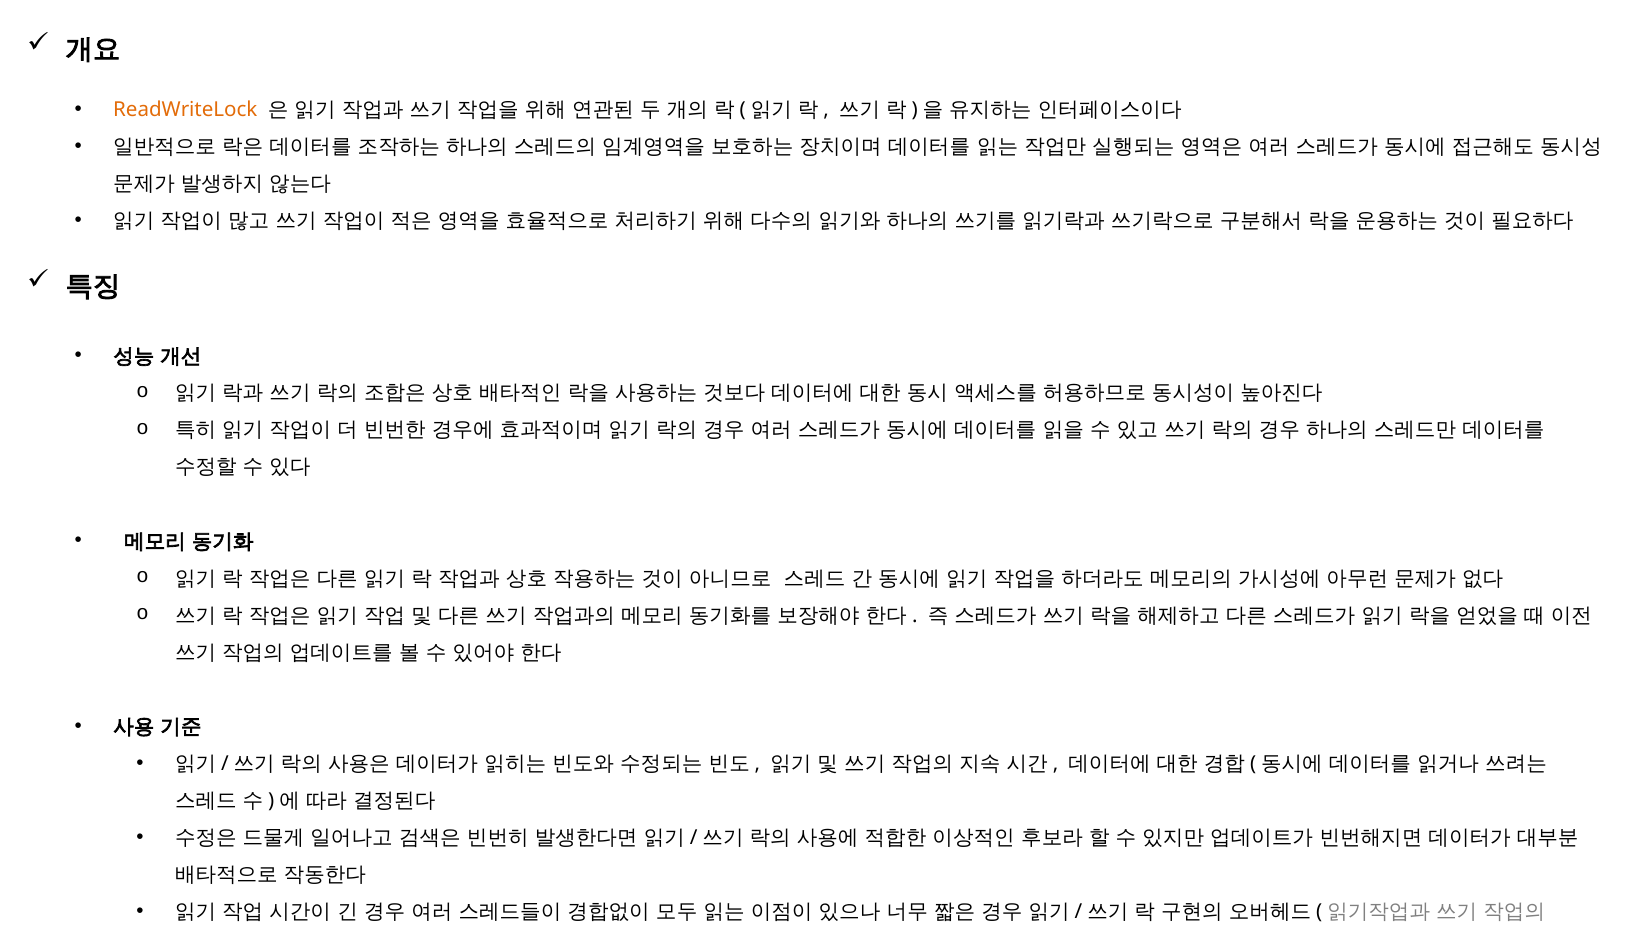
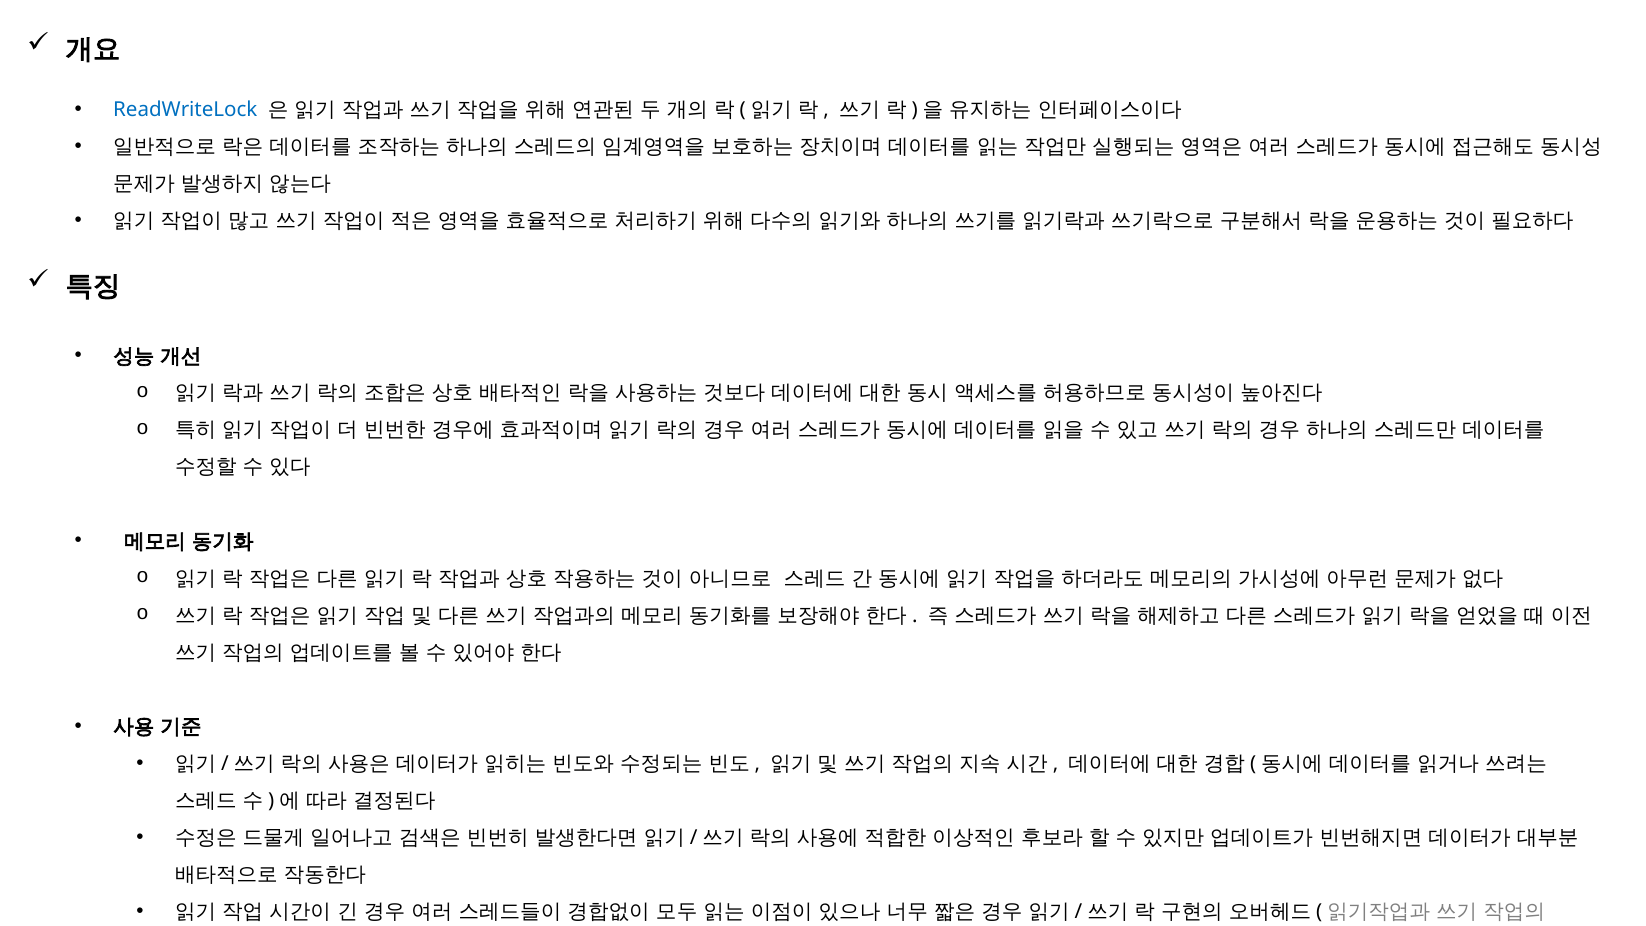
ReadWriteLock colour: orange -> blue
